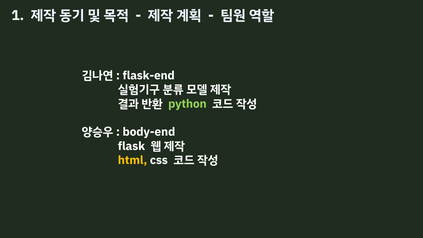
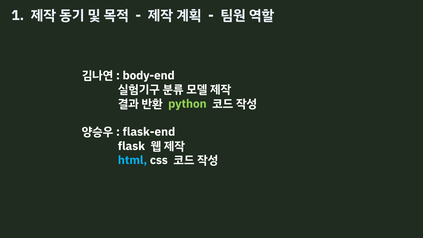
flask-end: flask-end -> body-end
body-end: body-end -> flask-end
html colour: yellow -> light blue
